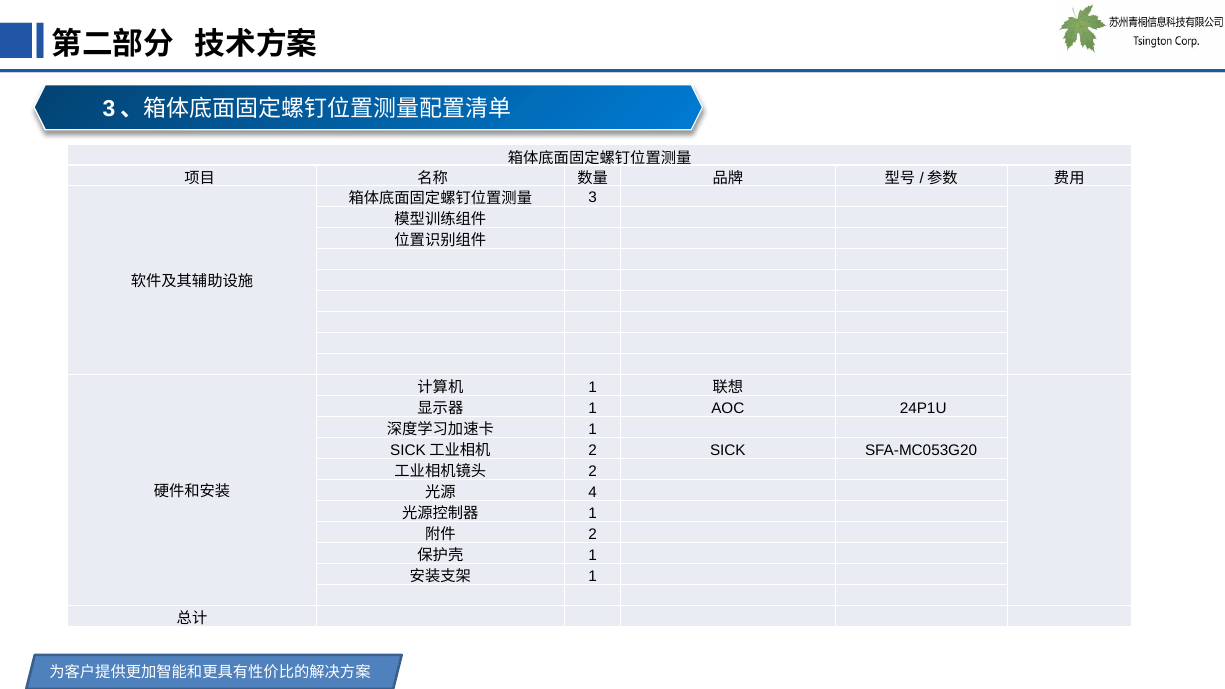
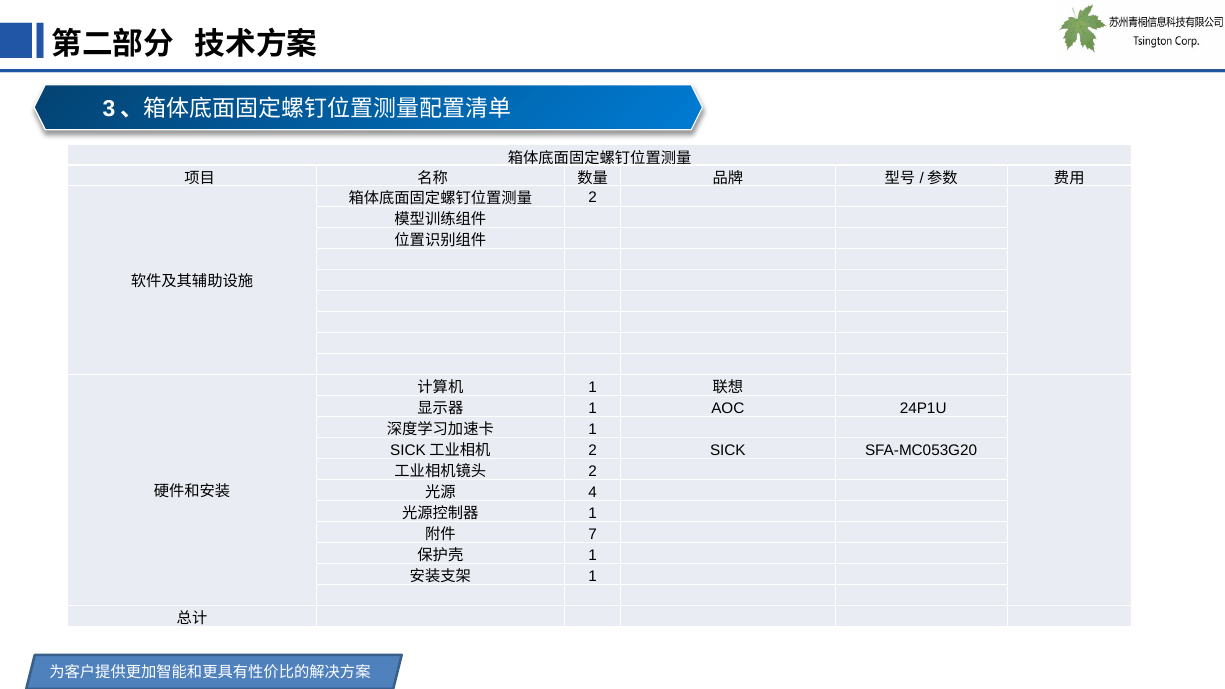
3 at (593, 198): 3 -> 2
2 at (593, 534): 2 -> 7
